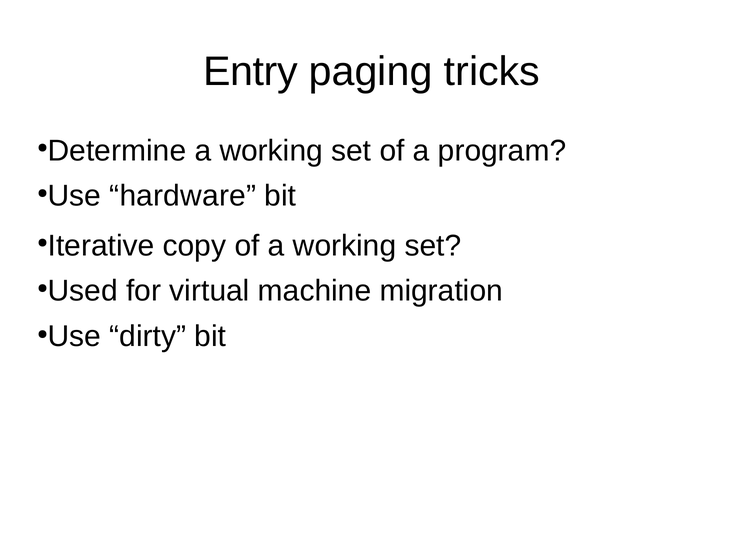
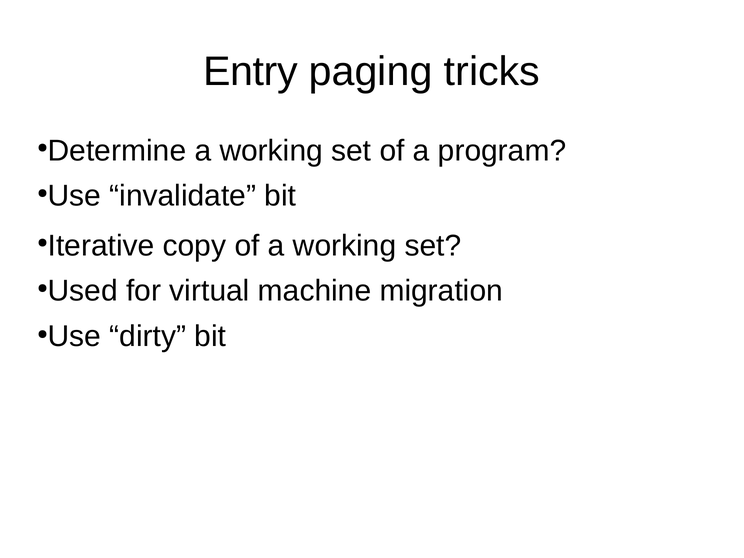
hardware: hardware -> invalidate
